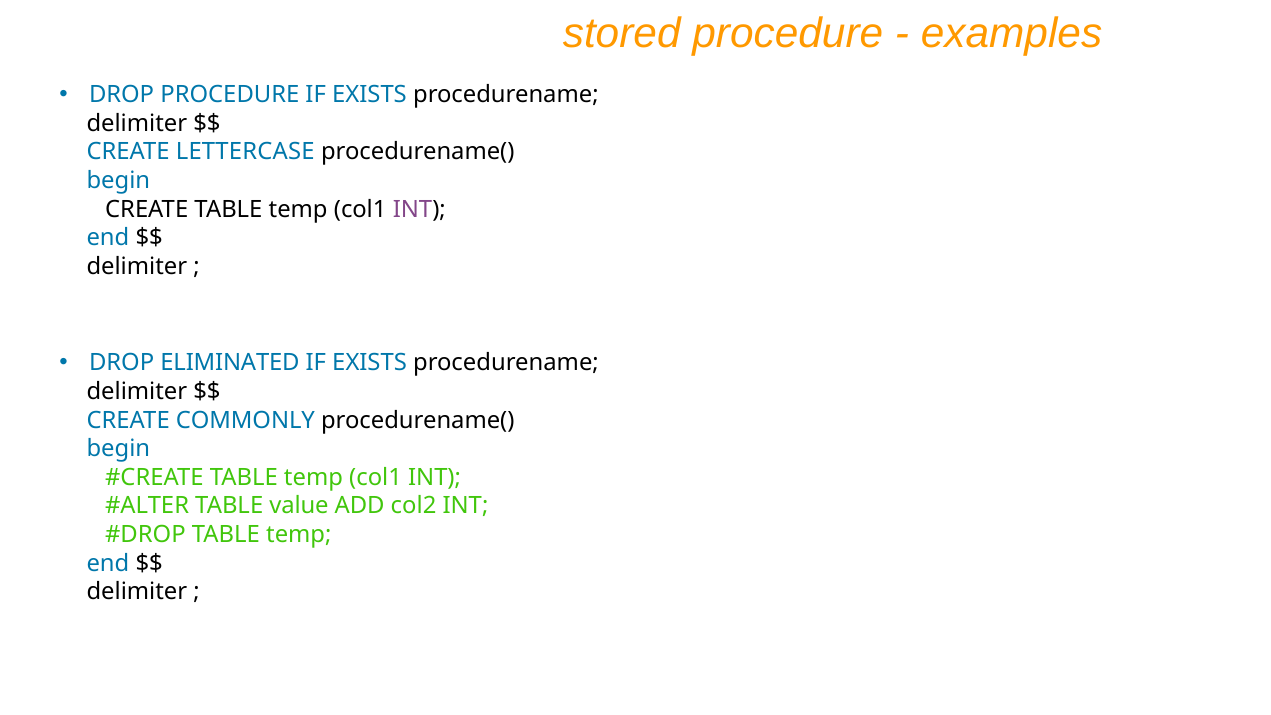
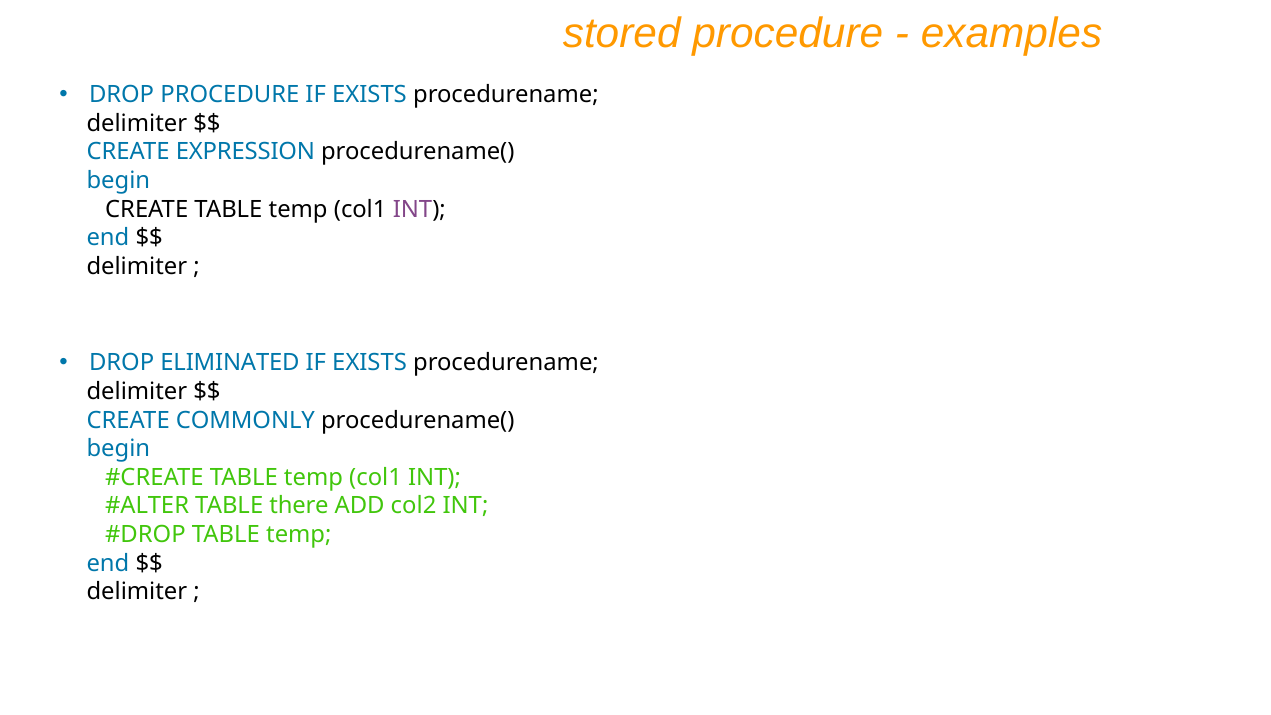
LETTERCASE: LETTERCASE -> EXPRESSION
value: value -> there
